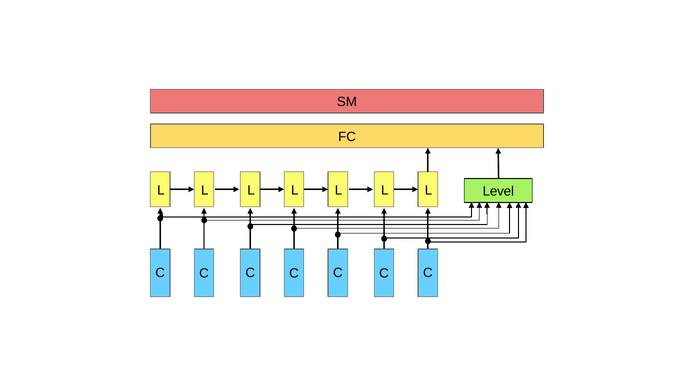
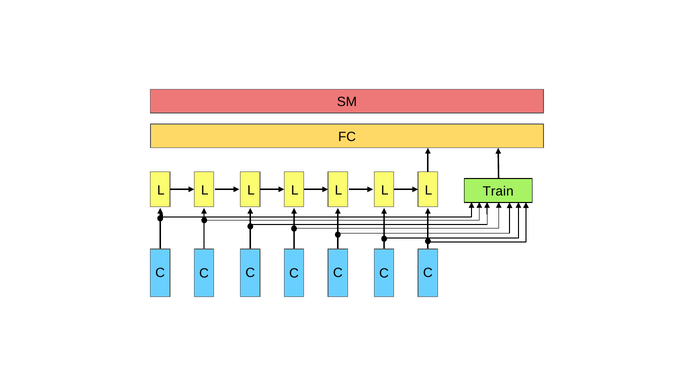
Level: Level -> Train
